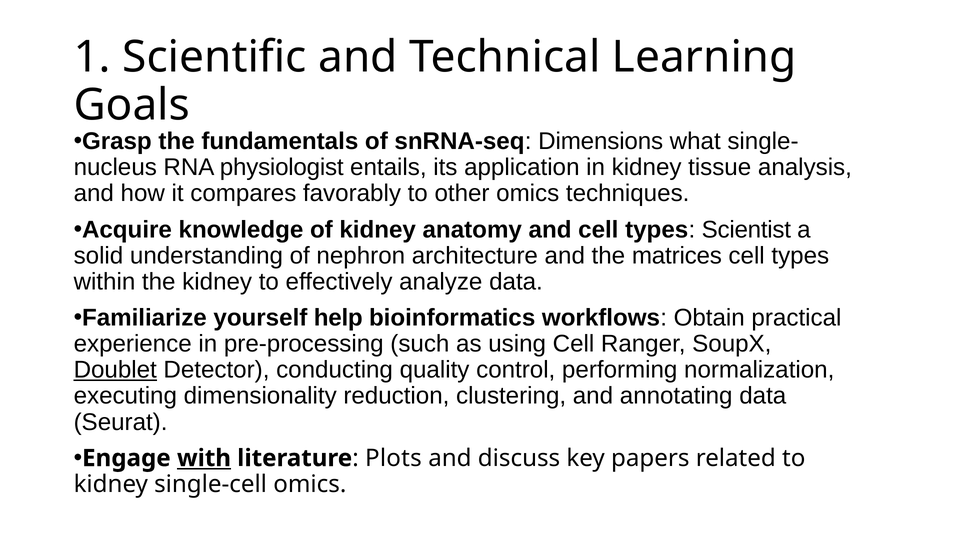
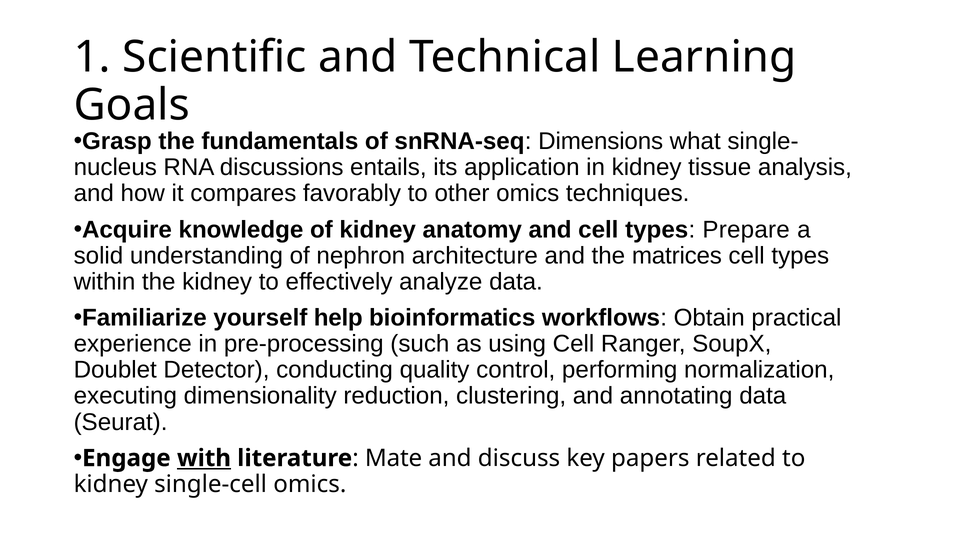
physiologist: physiologist -> discussions
Scientist: Scientist -> Prepare
Doublet underline: present -> none
Plots: Plots -> Mate
